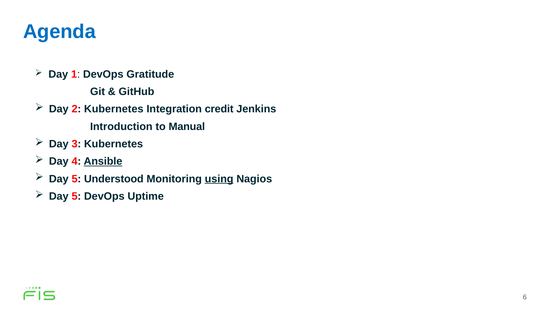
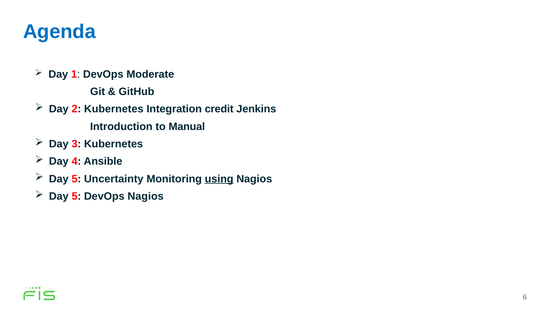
Gratitude: Gratitude -> Moderate
Ansible underline: present -> none
Understood: Understood -> Uncertainty
DevOps Uptime: Uptime -> Nagios
